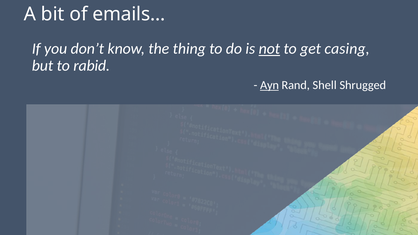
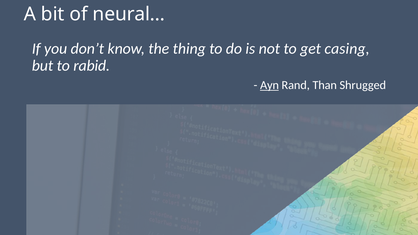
emails…: emails… -> neural…
not underline: present -> none
Shell: Shell -> Than
